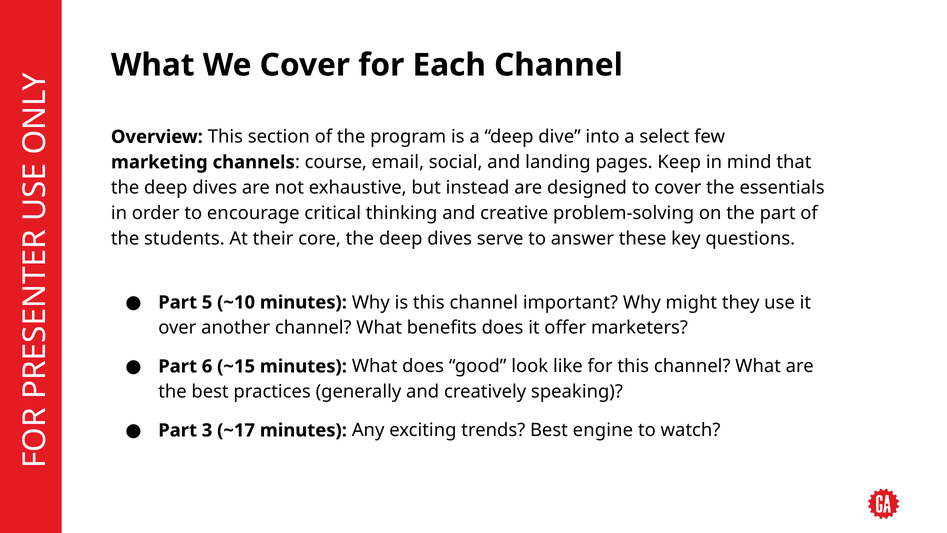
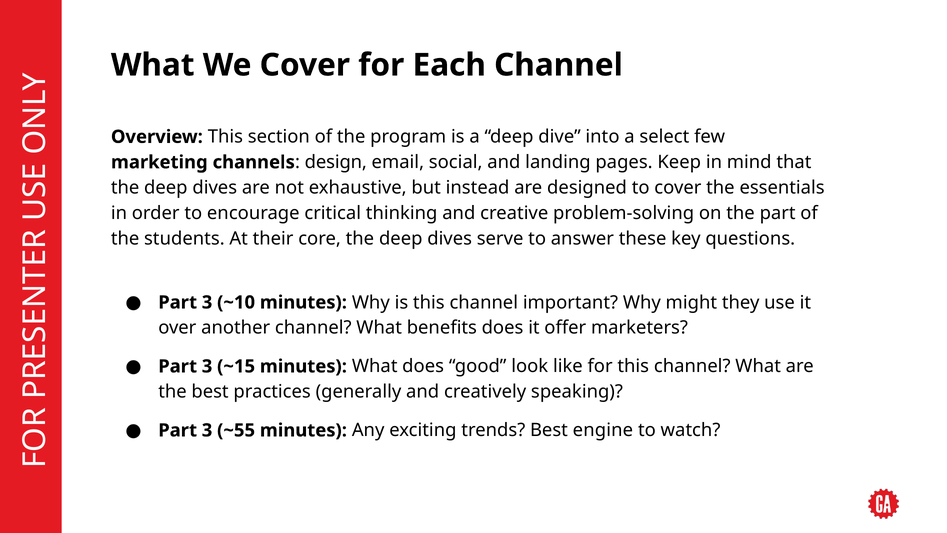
course: course -> design
5 at (207, 302): 5 -> 3
6 at (207, 366): 6 -> 3
~17: ~17 -> ~55
